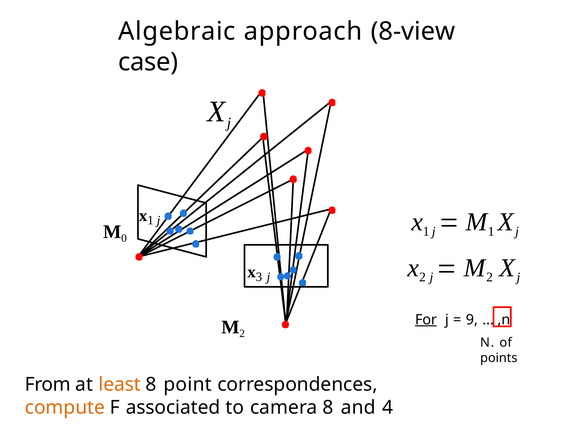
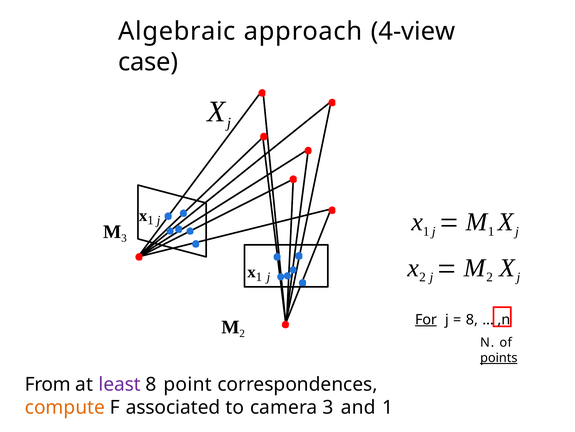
8-view: 8-view -> 4-view
0 at (124, 238): 0 -> 3
3 at (259, 276): 3 -> 1
9 at (472, 319): 9 -> 8
points underline: none -> present
least colour: orange -> purple
camera 8: 8 -> 3
and 4: 4 -> 1
